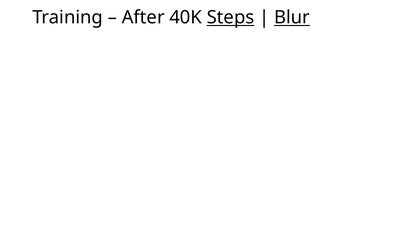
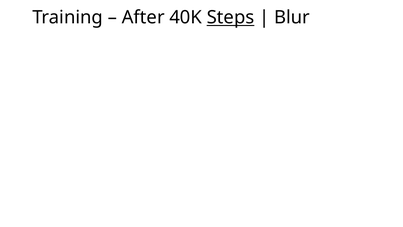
Blur underline: present -> none
